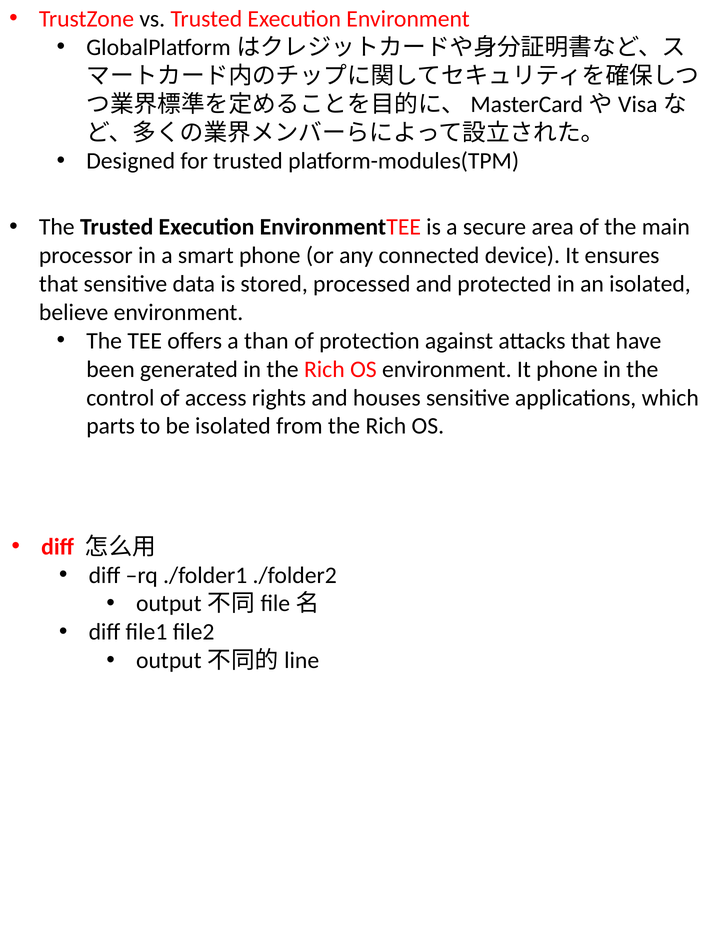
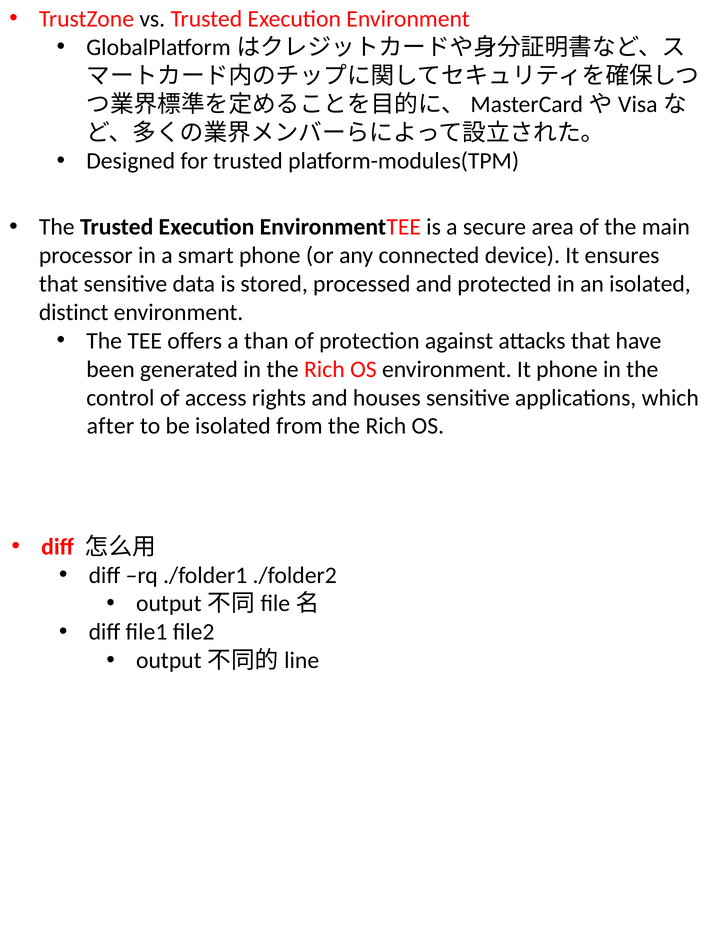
believe: believe -> distinct
parts: parts -> after
